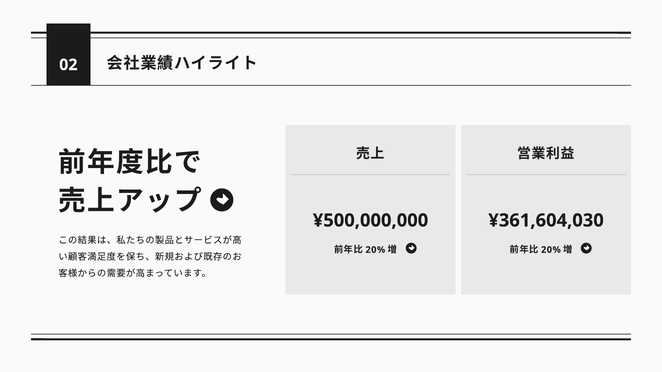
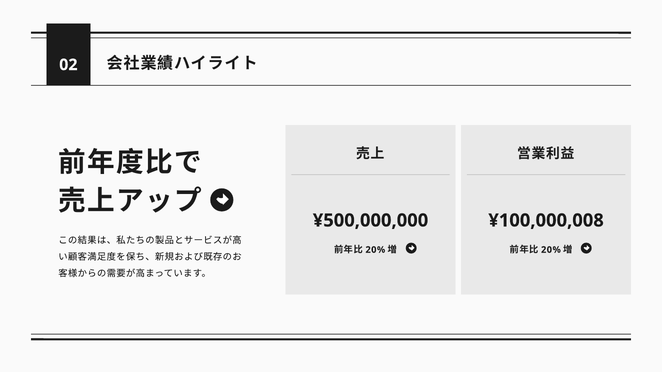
¥361,604,030: ¥361,604,030 -> ¥100,000,008
